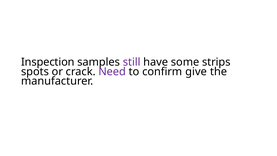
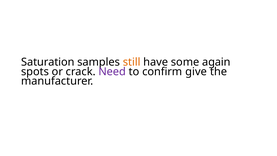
Inspection: Inspection -> Saturation
still colour: purple -> orange
strips: strips -> again
